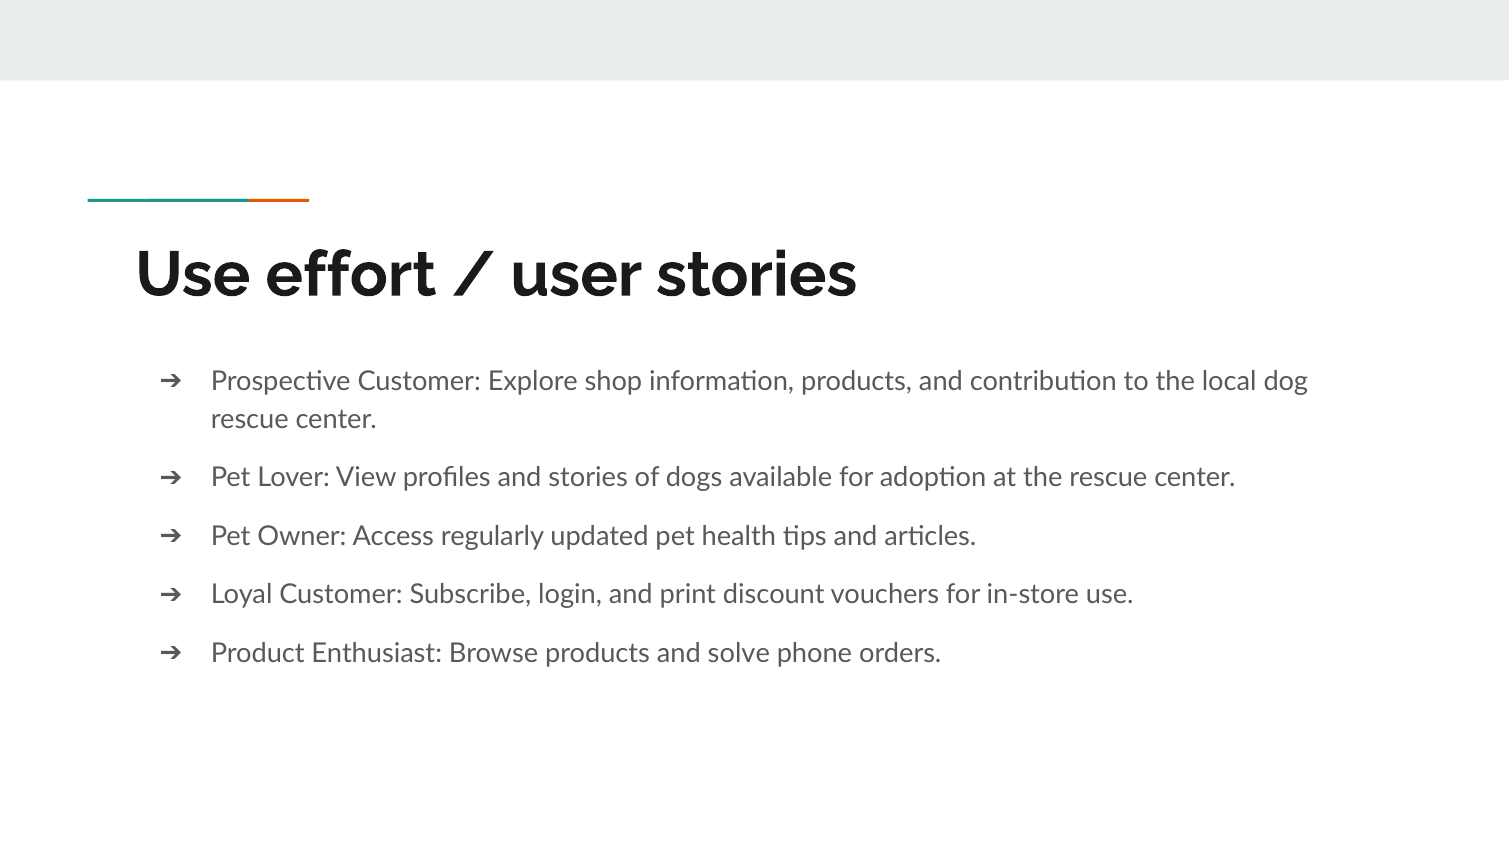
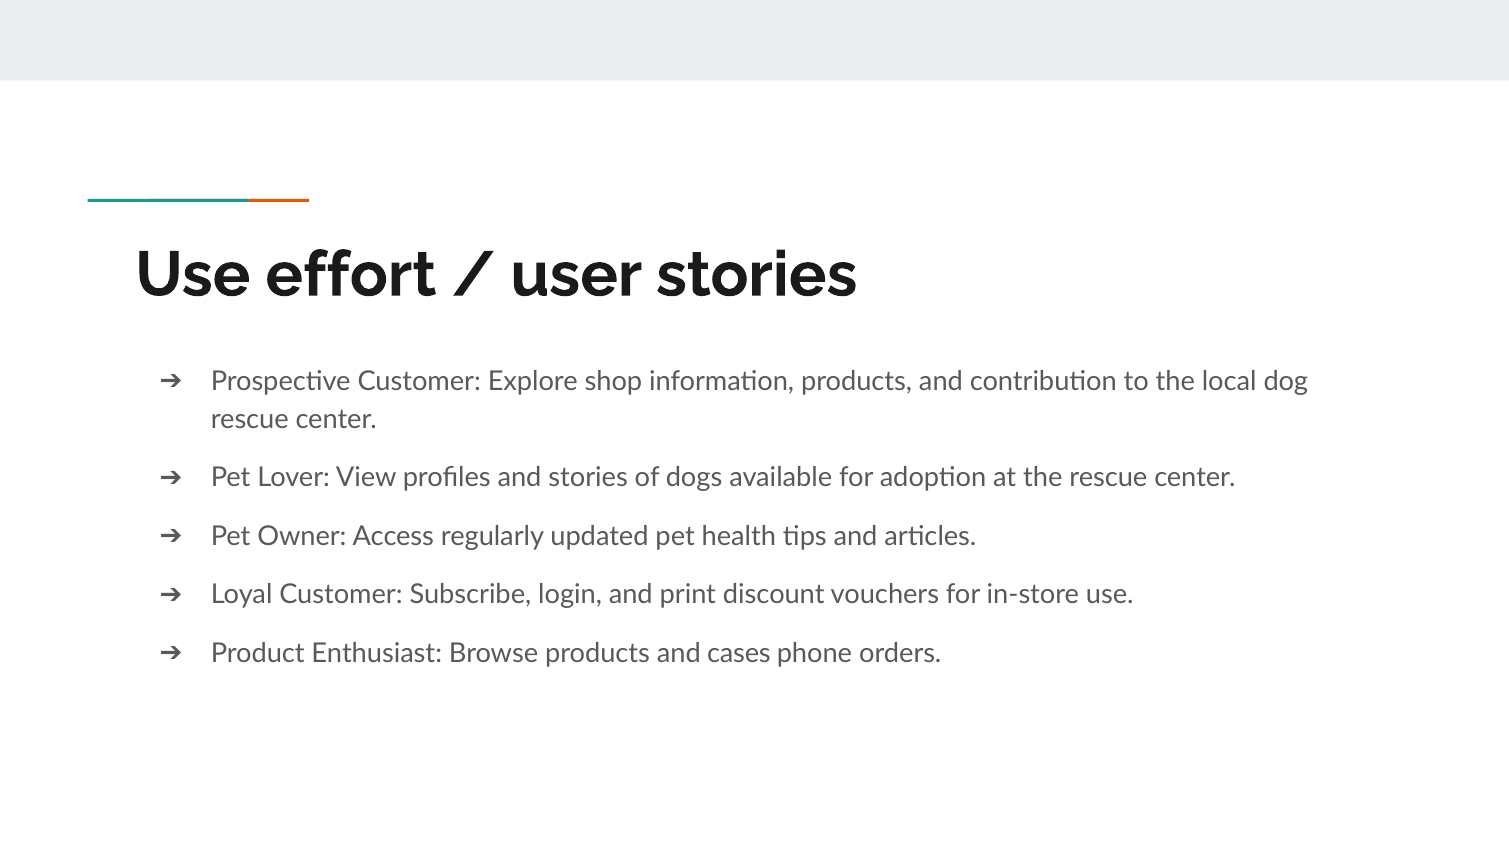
solve: solve -> cases
